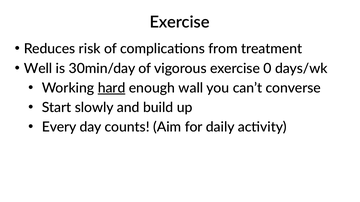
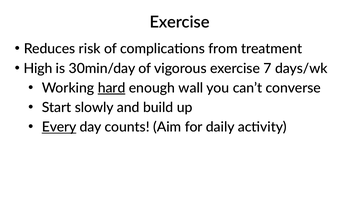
Well: Well -> High
0: 0 -> 7
Every underline: none -> present
